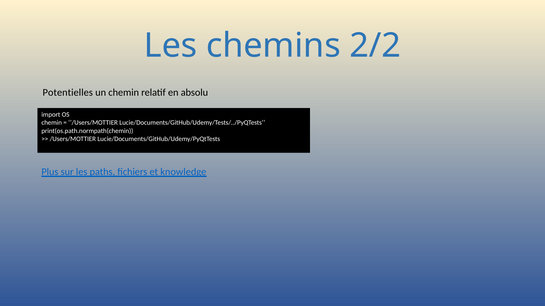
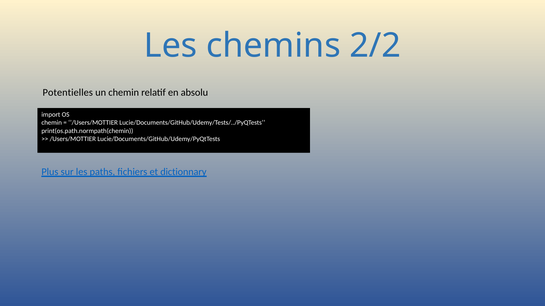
knowledge: knowledge -> dictionnary
